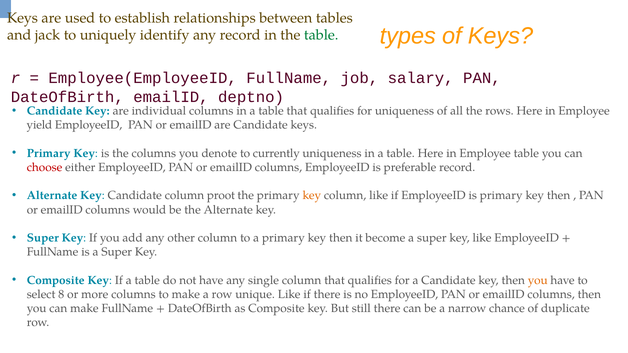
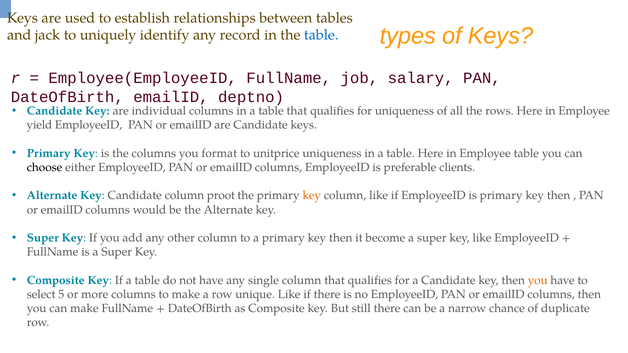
table at (321, 35) colour: green -> blue
denote: denote -> format
currently: currently -> unitprice
choose colour: red -> black
preferable record: record -> clients
8: 8 -> 5
